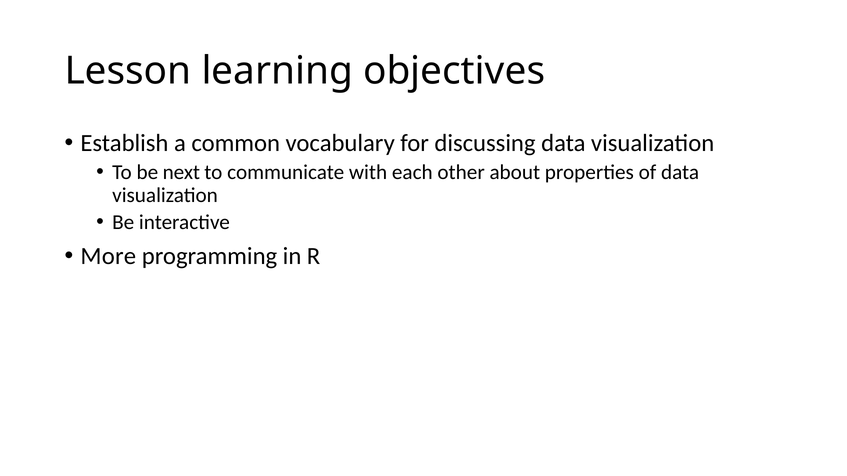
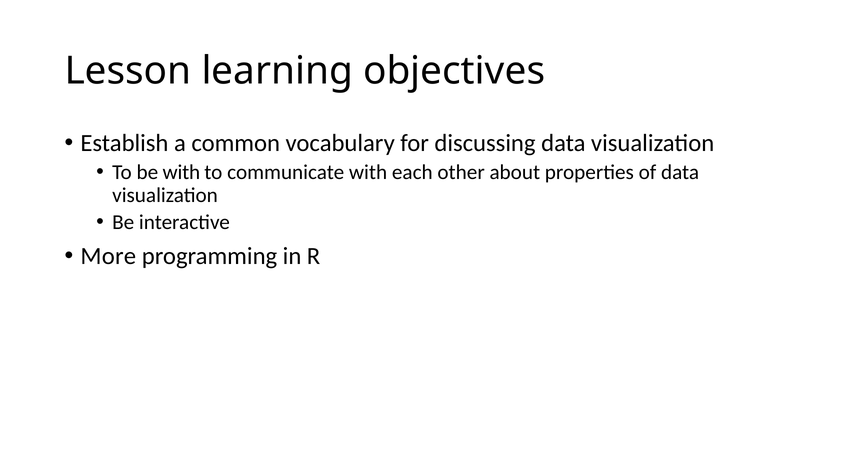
be next: next -> with
